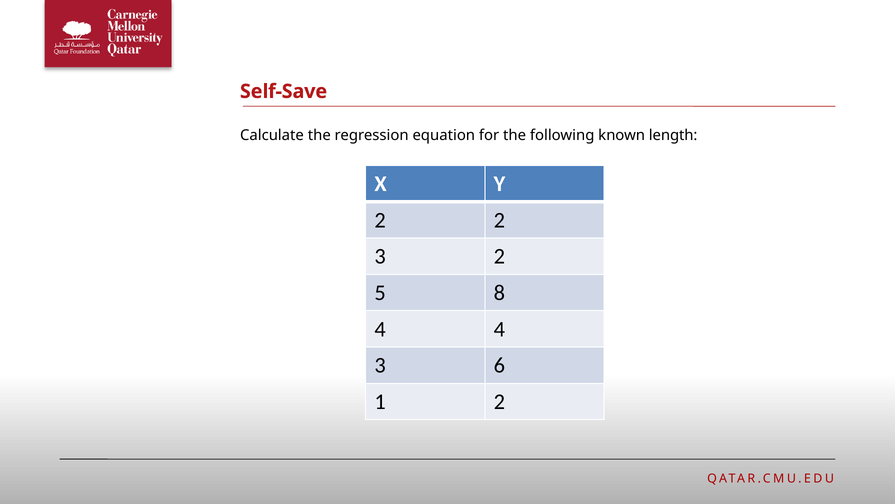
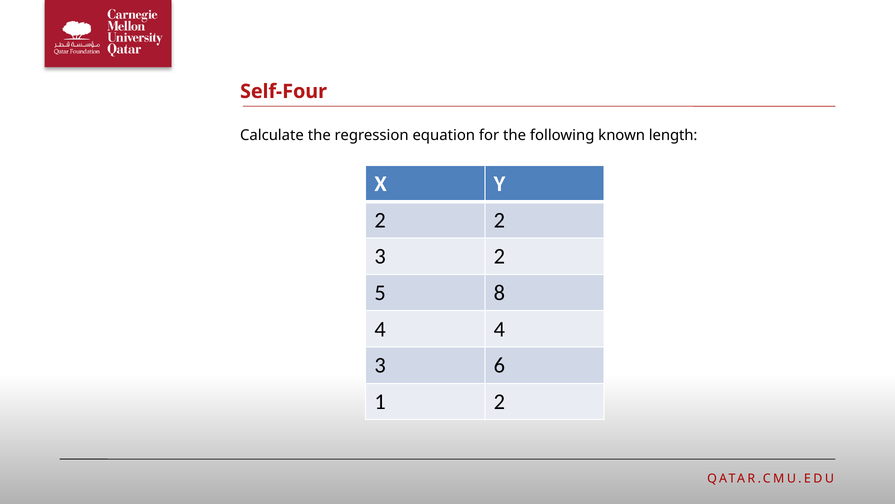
Self-Save: Self-Save -> Self-Four
